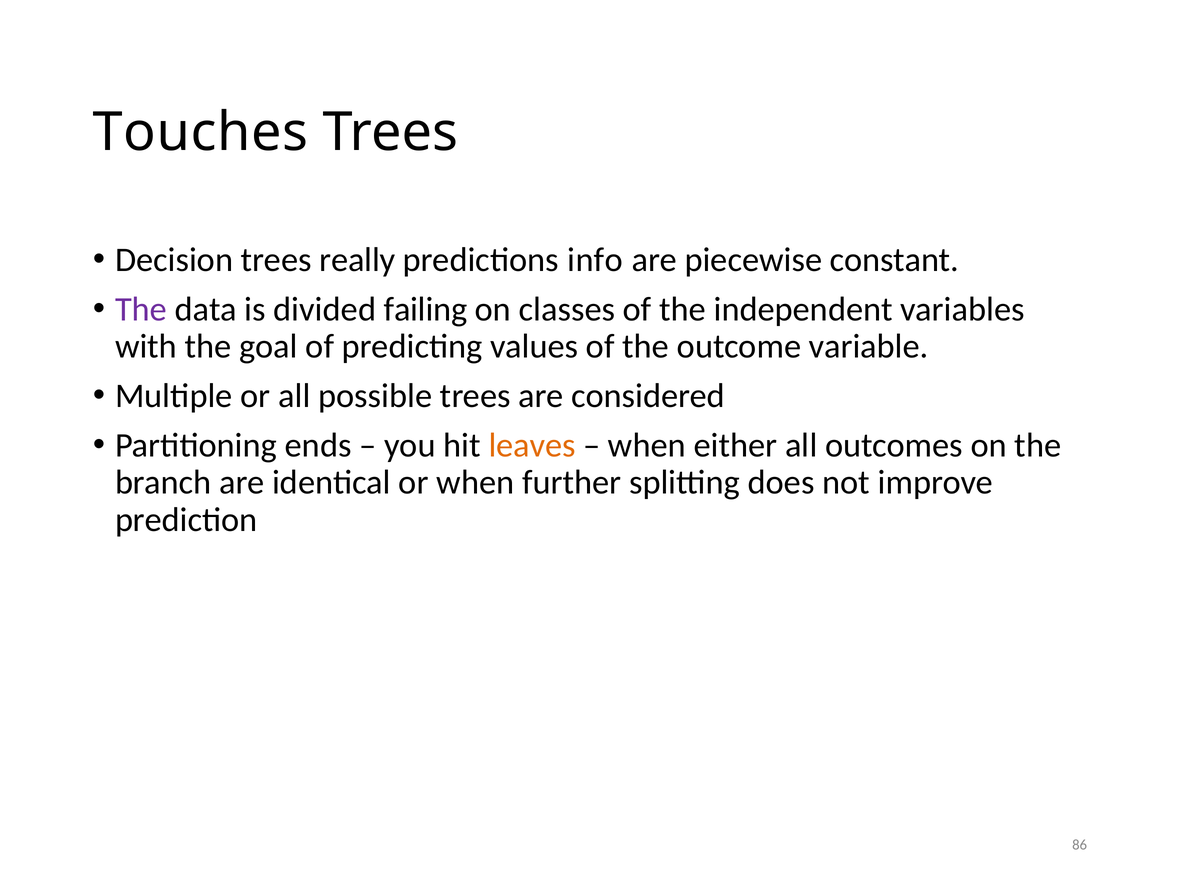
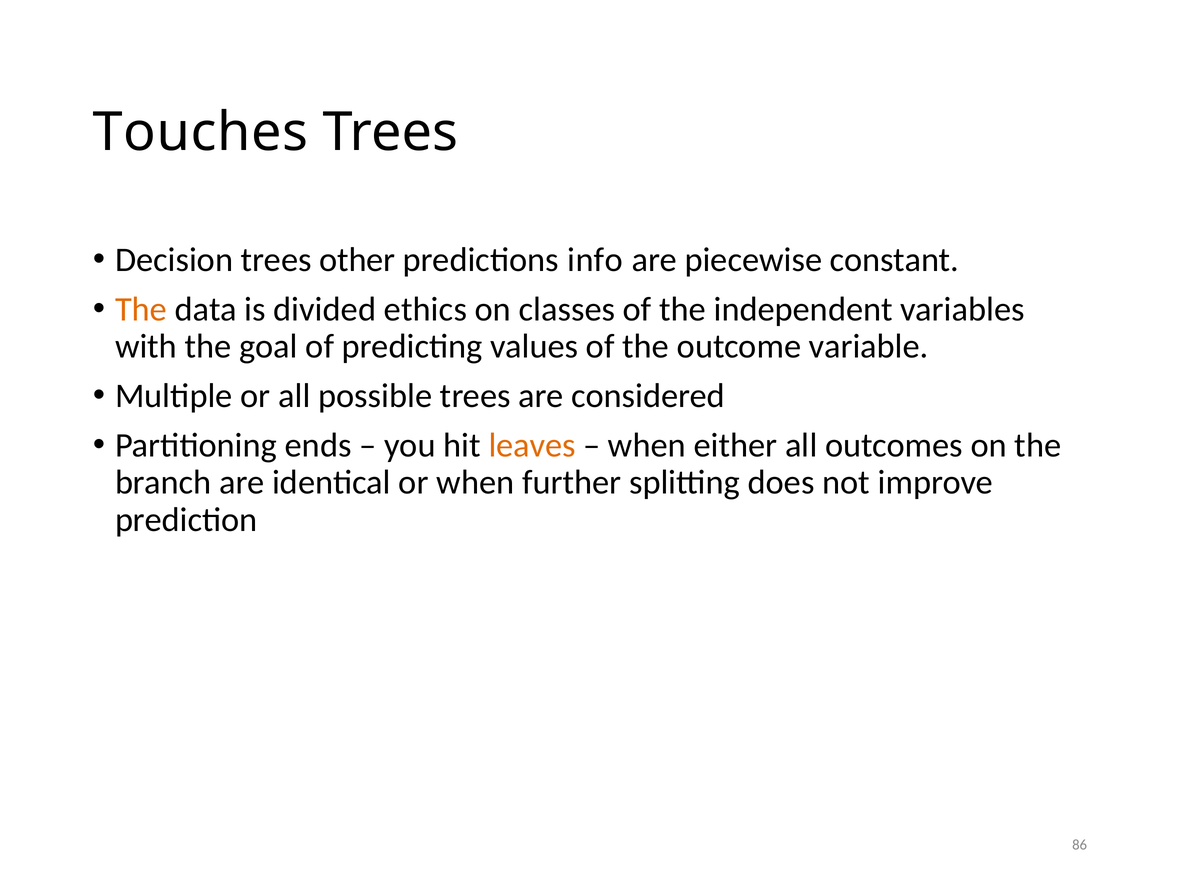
really: really -> other
The at (141, 309) colour: purple -> orange
failing: failing -> ethics
